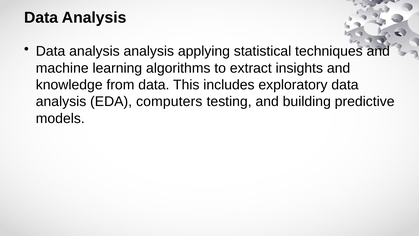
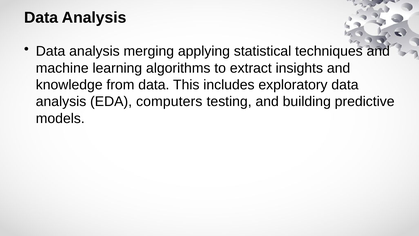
analysis analysis: analysis -> merging
